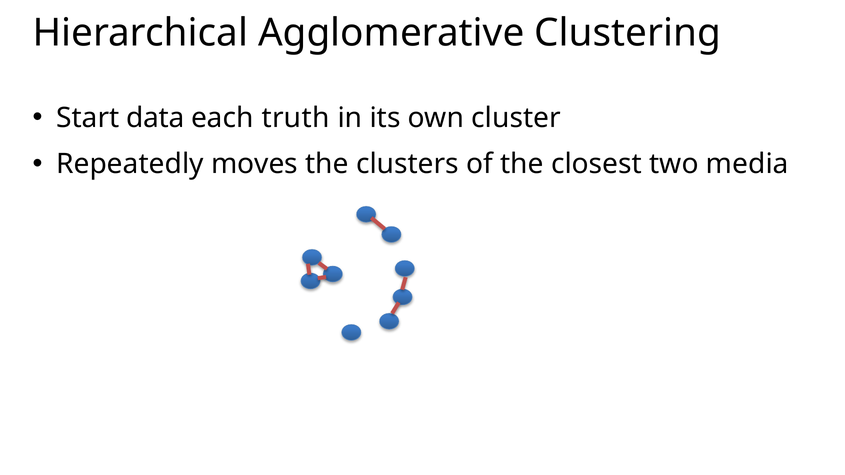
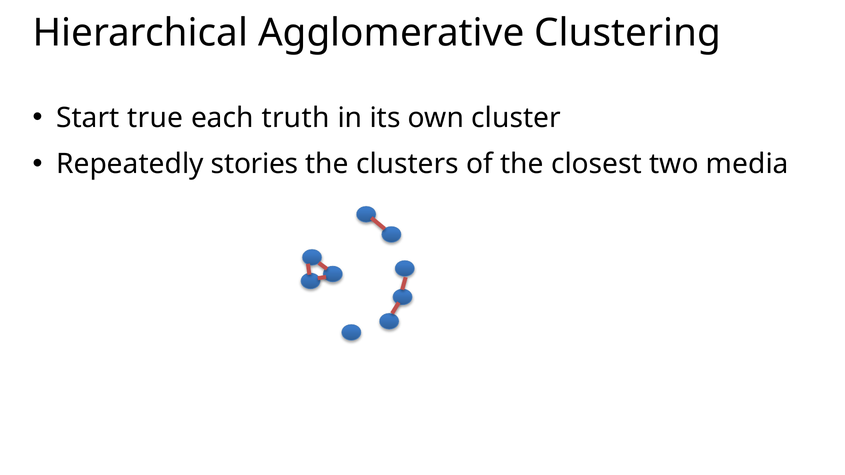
data: data -> true
moves: moves -> stories
